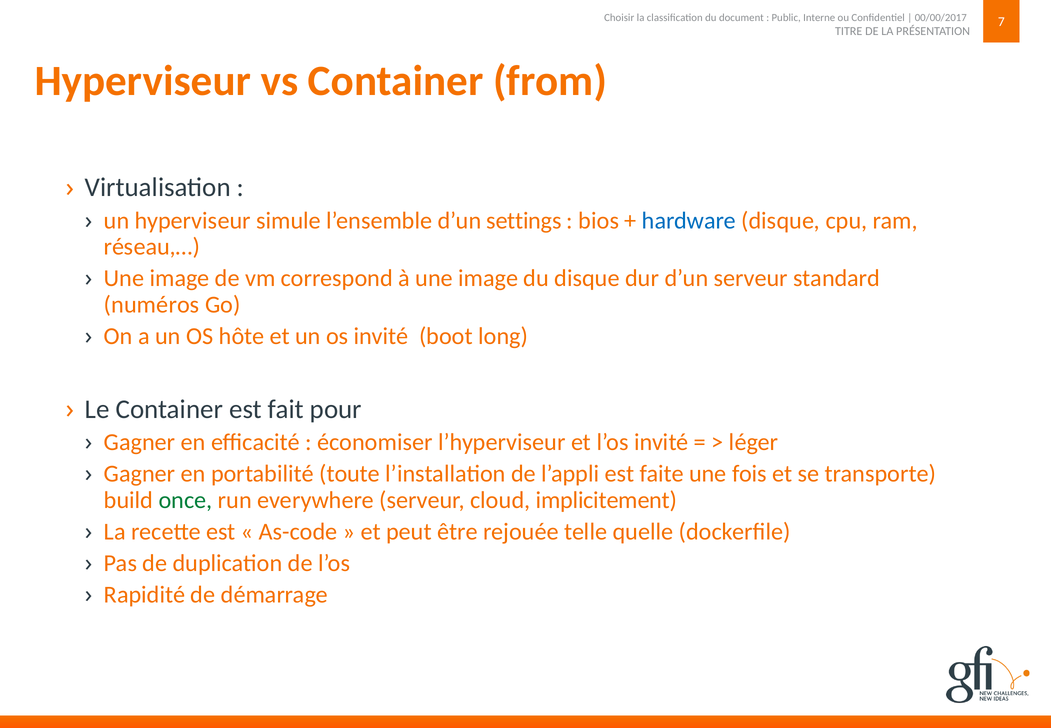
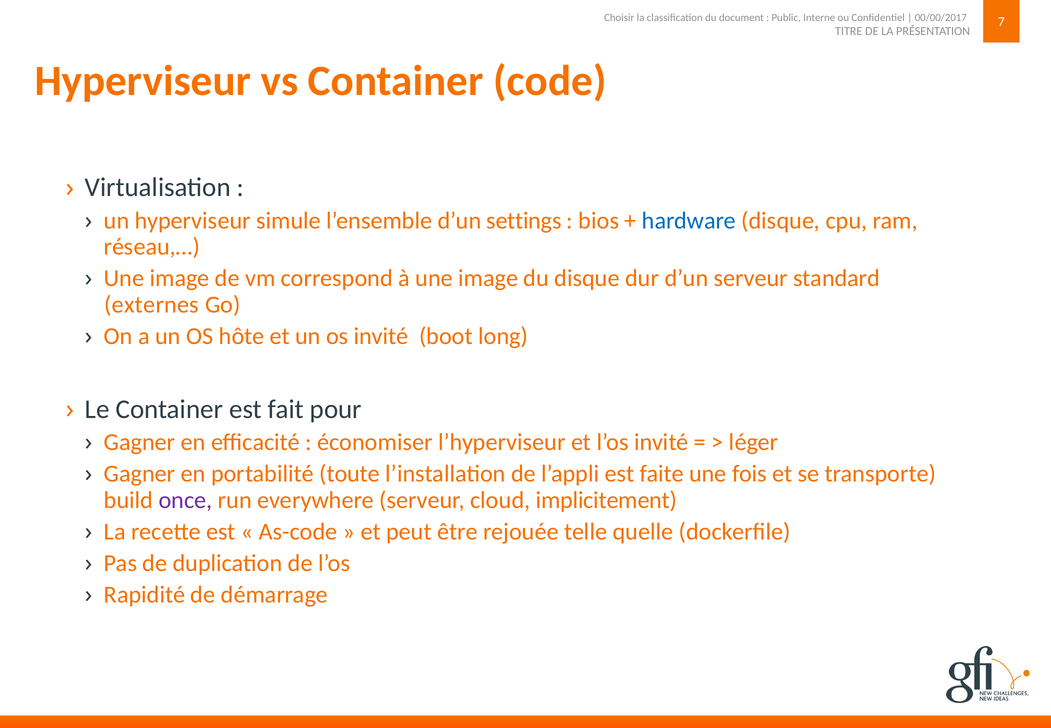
from: from -> code
numéros: numéros -> externes
once colour: green -> purple
